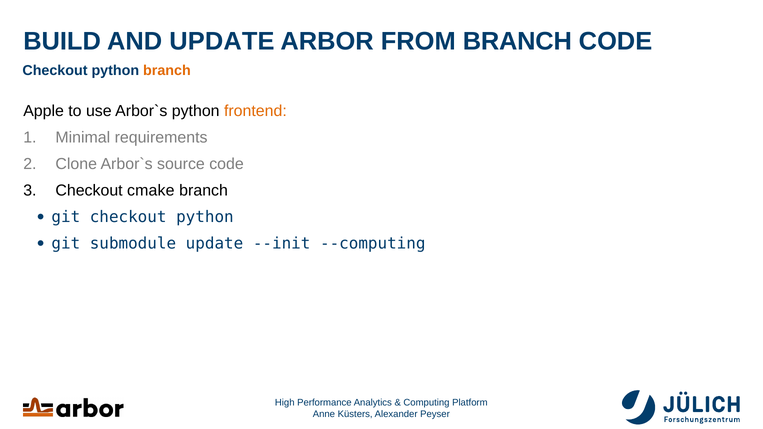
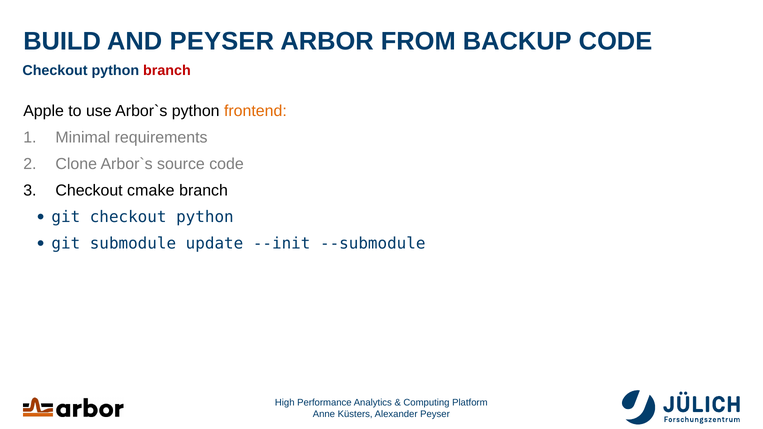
AND UPDATE: UPDATE -> PEYSER
FROM BRANCH: BRANCH -> BACKUP
branch at (167, 71) colour: orange -> red
--computing: --computing -> --submodule
